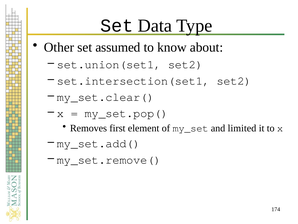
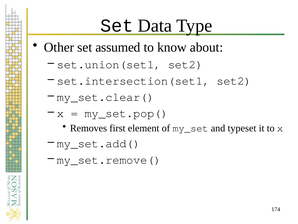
limited: limited -> typeset
